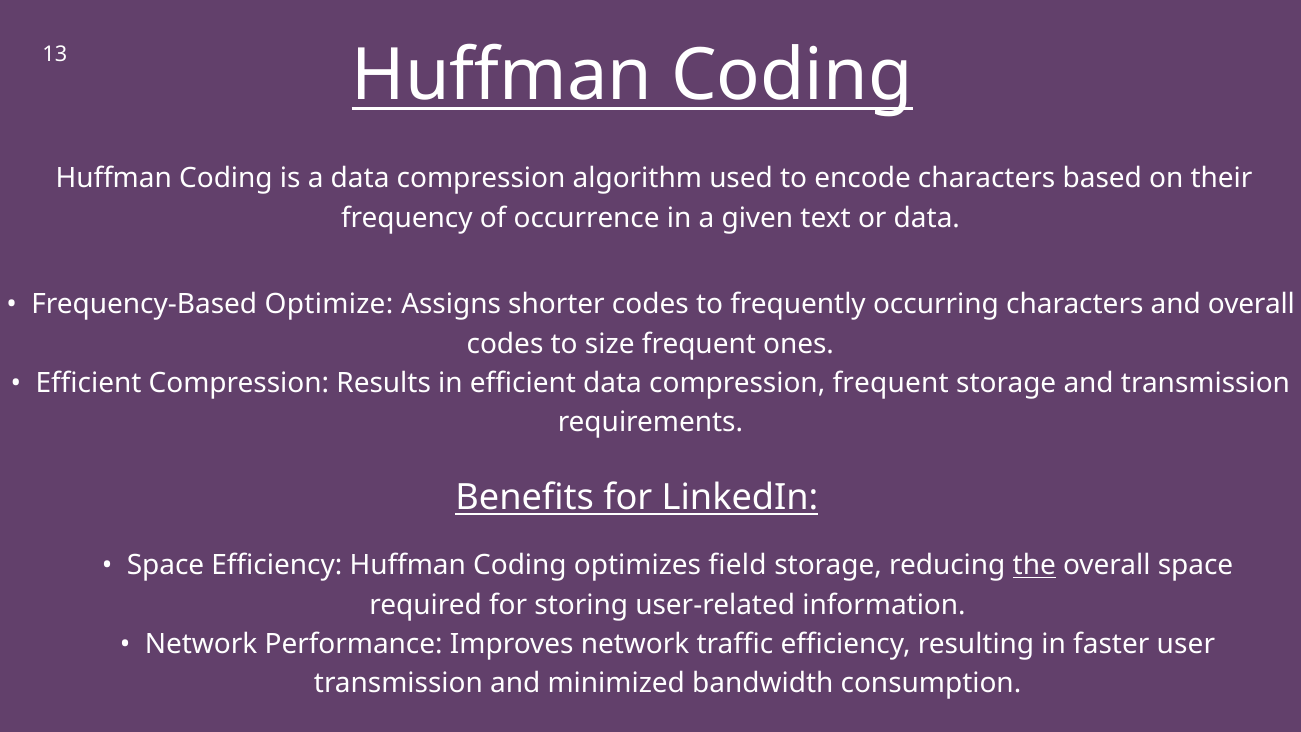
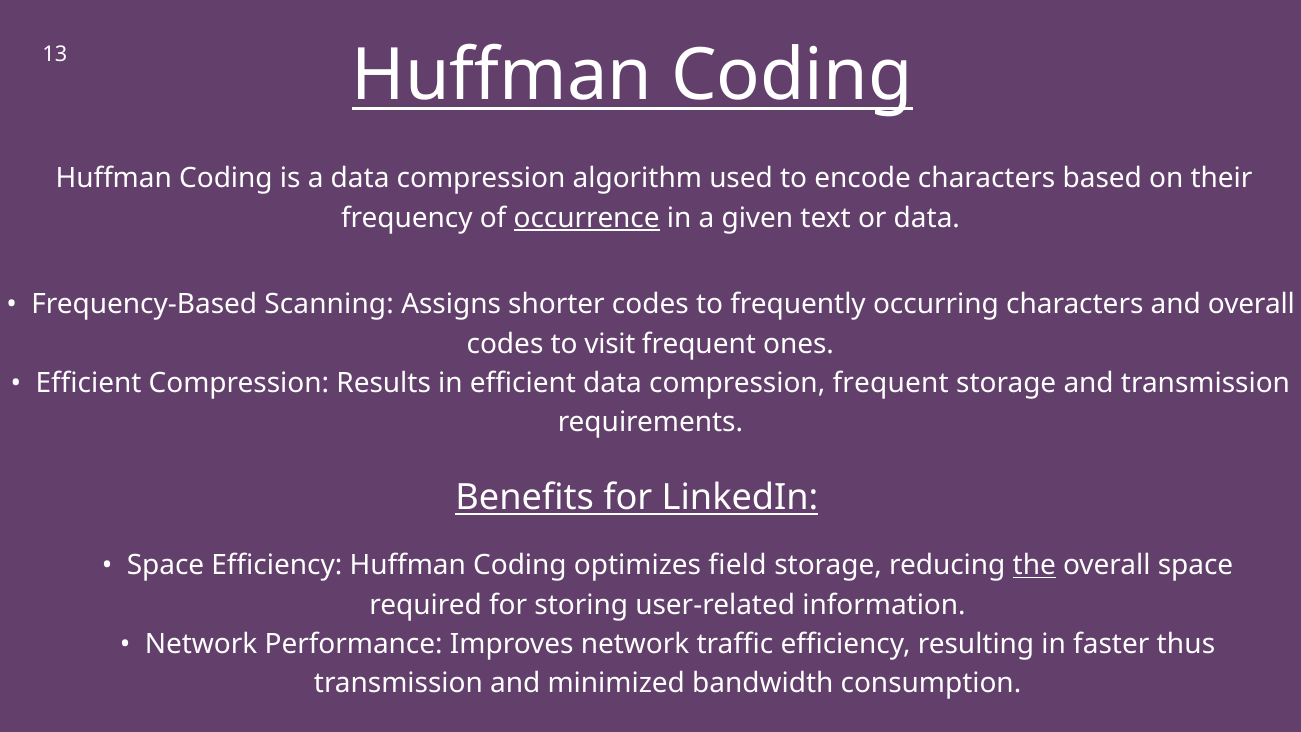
occurrence underline: none -> present
Optimize: Optimize -> Scanning
size: size -> visit
user: user -> thus
